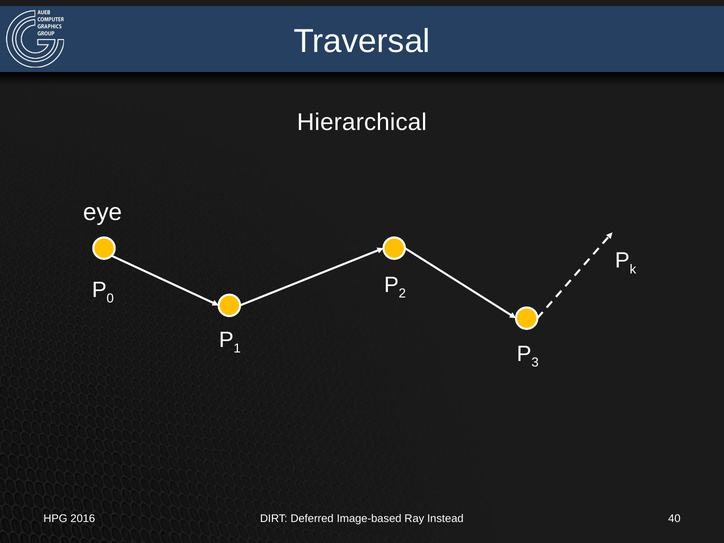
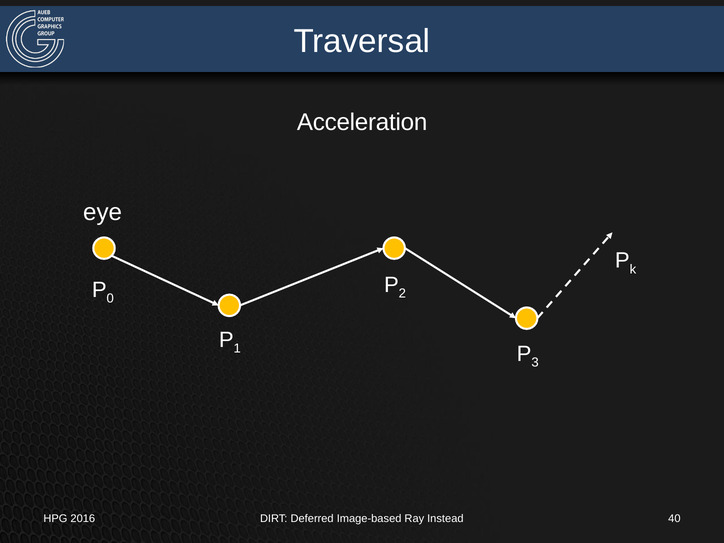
Hierarchical: Hierarchical -> Acceleration
